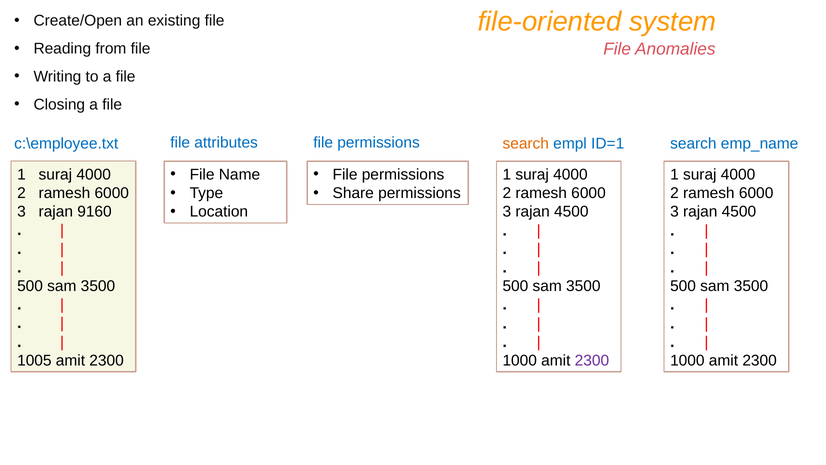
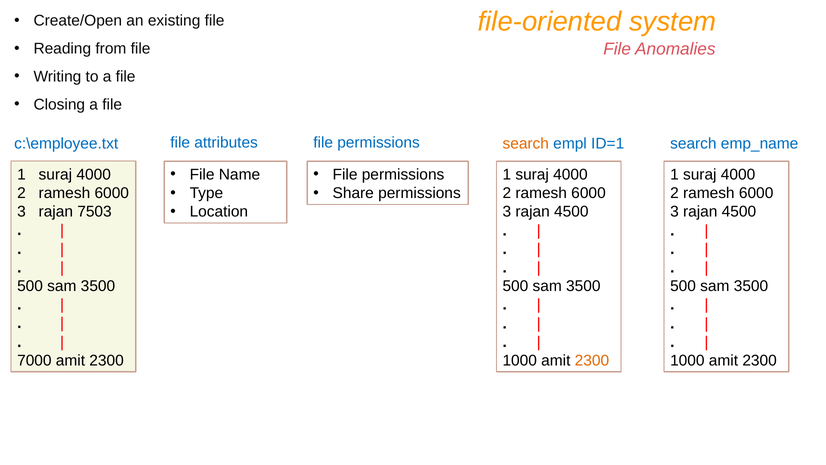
9160: 9160 -> 7503
1005: 1005 -> 7000
2300 at (592, 360) colour: purple -> orange
